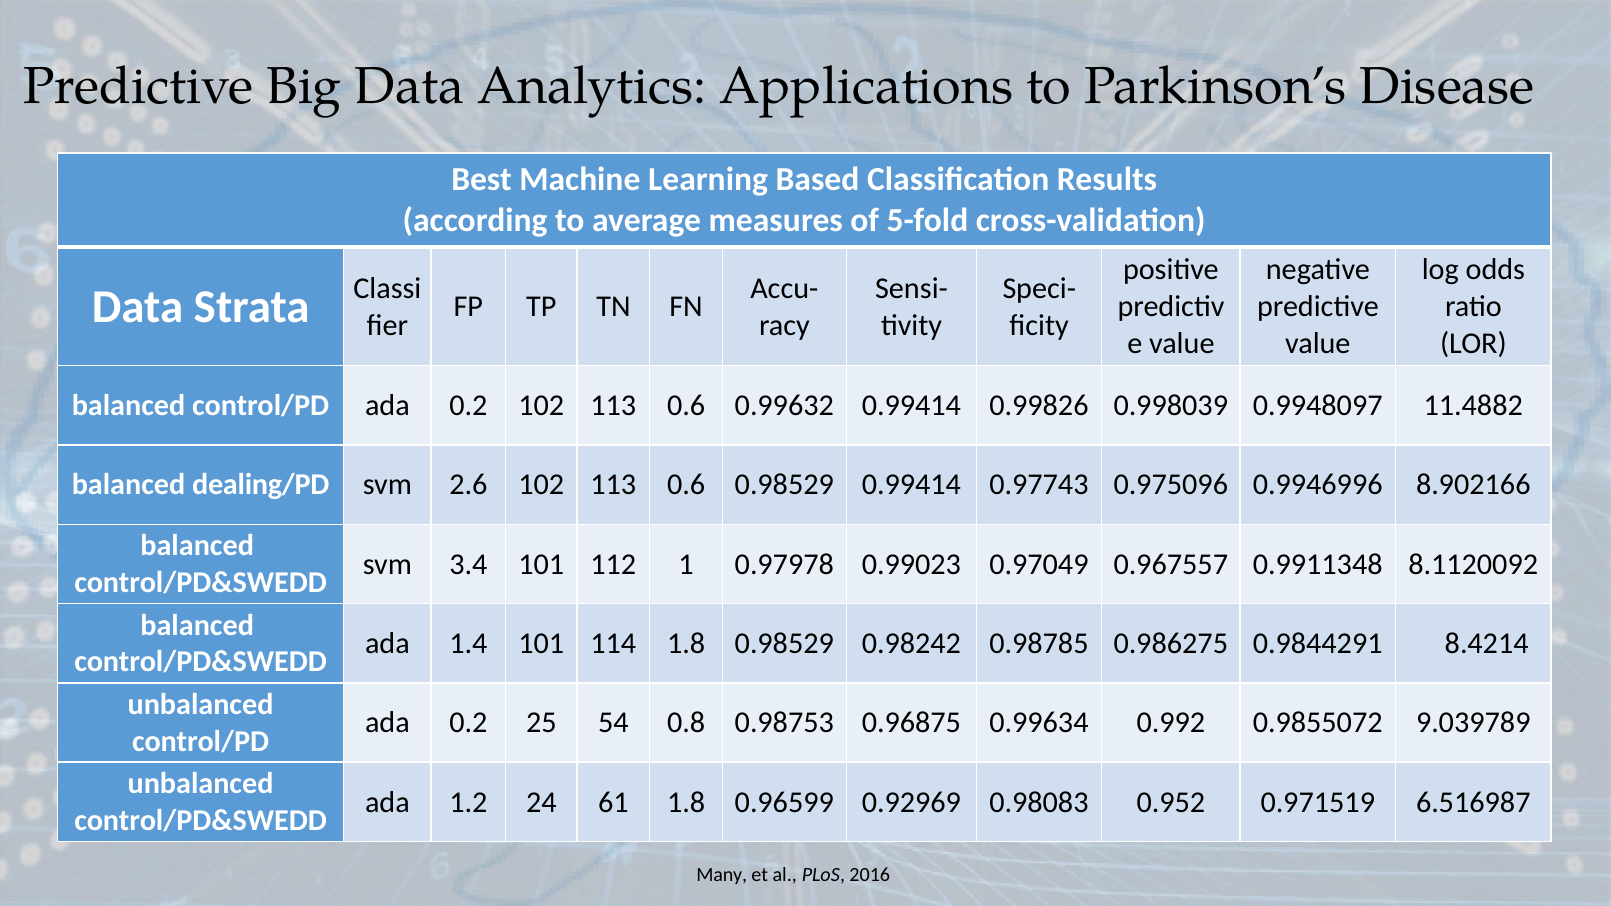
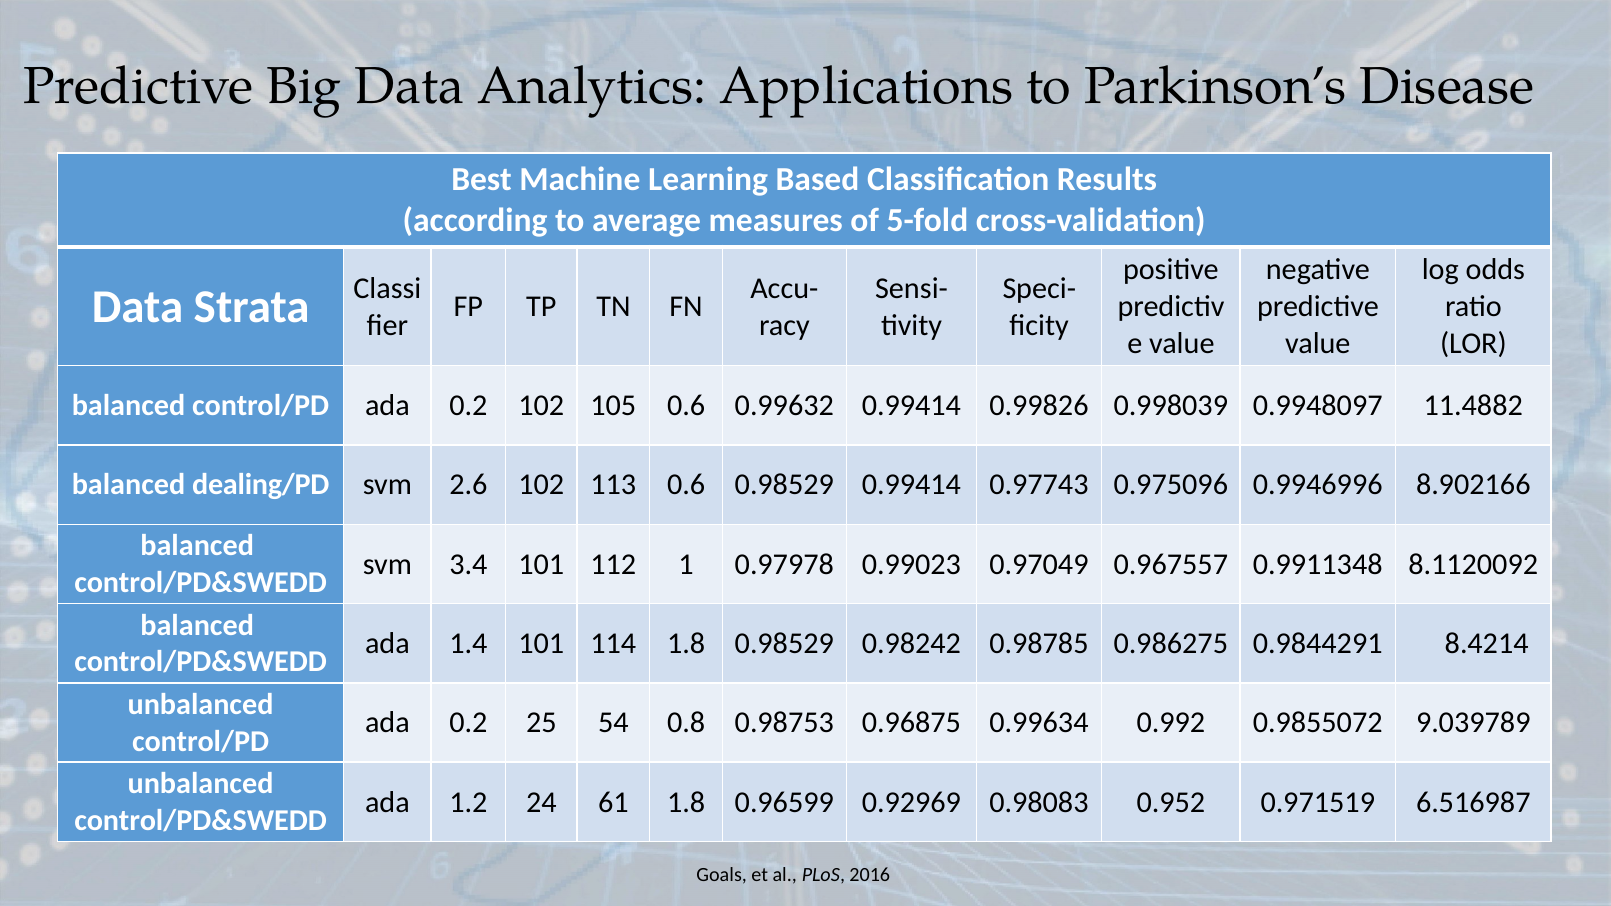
0.2 102 113: 113 -> 105
Many: Many -> Goals
